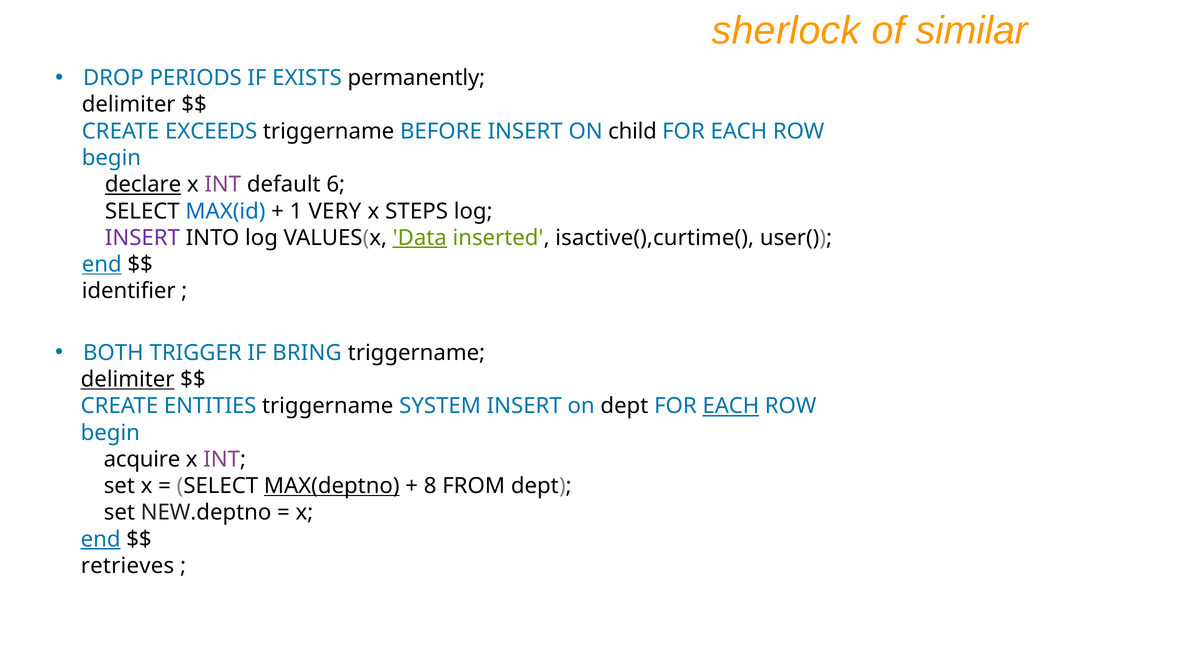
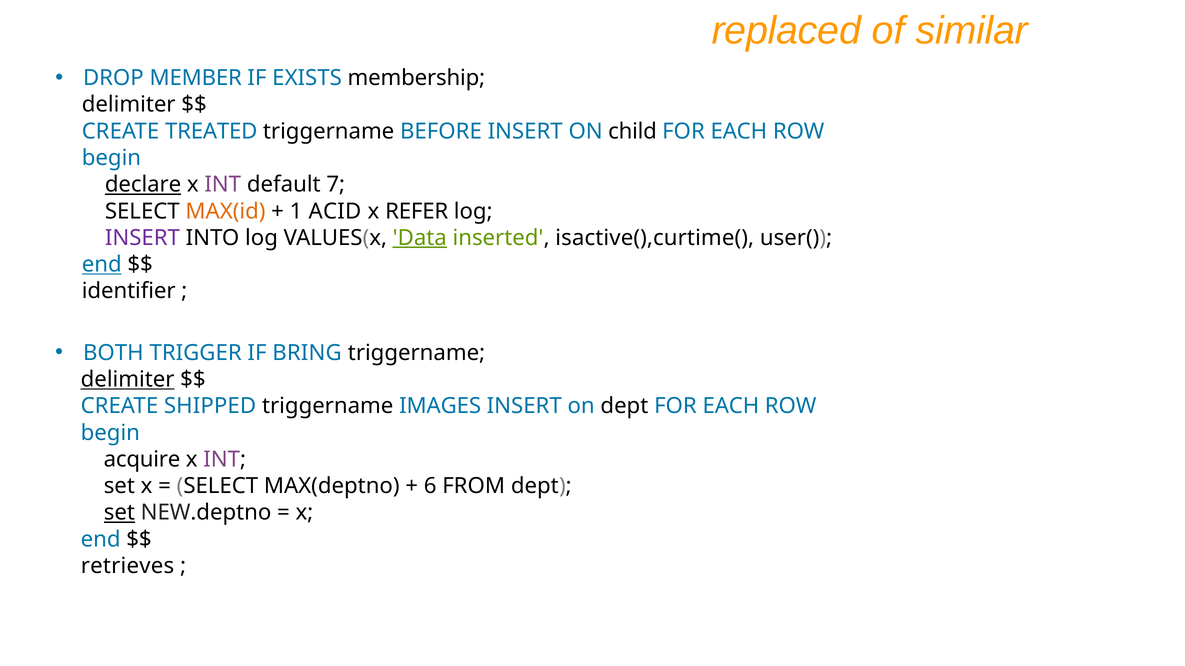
sherlock: sherlock -> replaced
PERIODS: PERIODS -> MEMBER
permanently: permanently -> membership
EXCEEDS: EXCEEDS -> TREATED
6: 6 -> 7
MAX(id colour: blue -> orange
VERY: VERY -> ACID
STEPS: STEPS -> REFER
ENTITIES: ENTITIES -> SHIPPED
SYSTEM: SYSTEM -> IMAGES
EACH at (731, 406) underline: present -> none
MAX(deptno underline: present -> none
8: 8 -> 6
set at (119, 513) underline: none -> present
end at (101, 540) underline: present -> none
